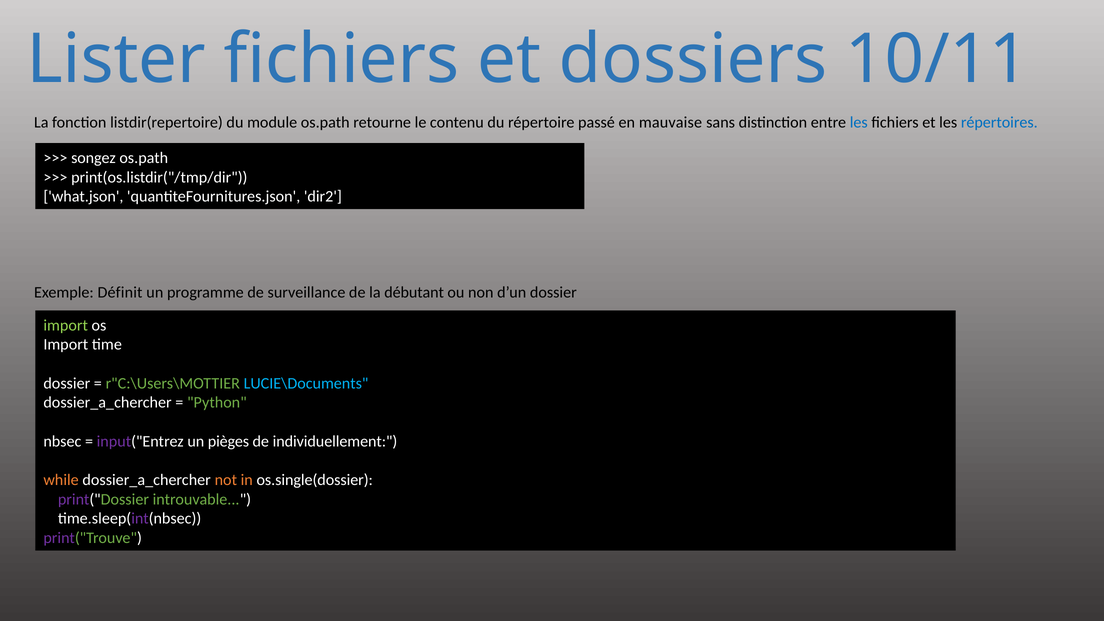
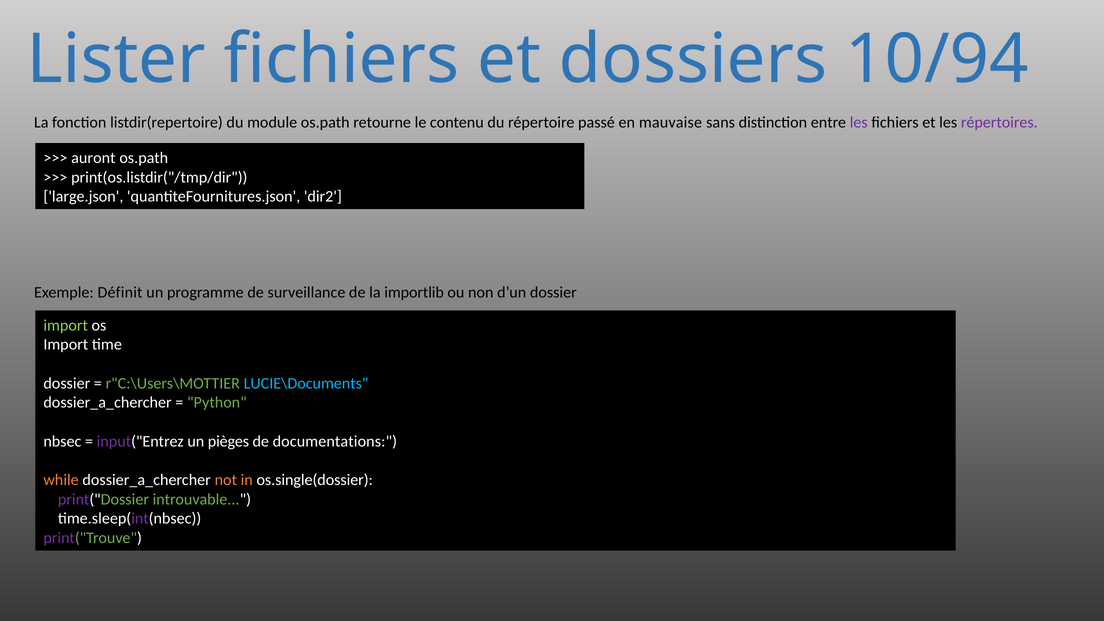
10/11: 10/11 -> 10/94
les at (859, 122) colour: blue -> purple
répertoires colour: blue -> purple
songez: songez -> auront
what.json: what.json -> large.json
débutant: débutant -> importlib
individuellement: individuellement -> documentations
